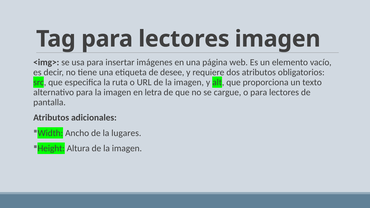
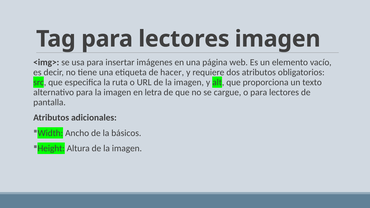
desee: desee -> hacer
lugares: lugares -> básicos
